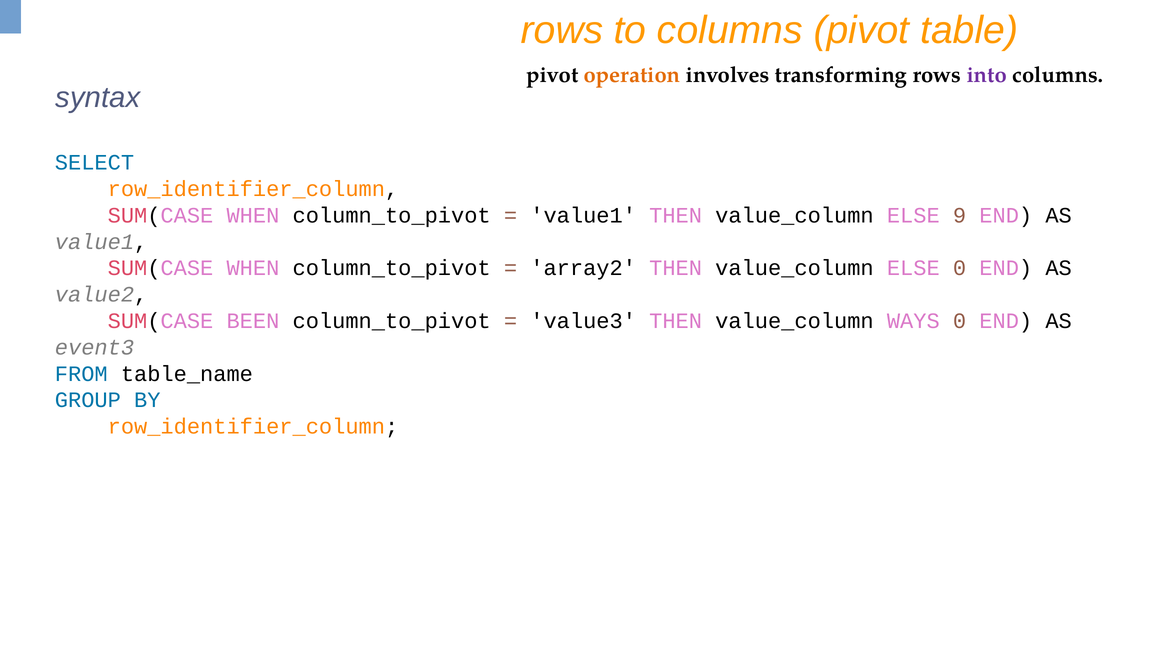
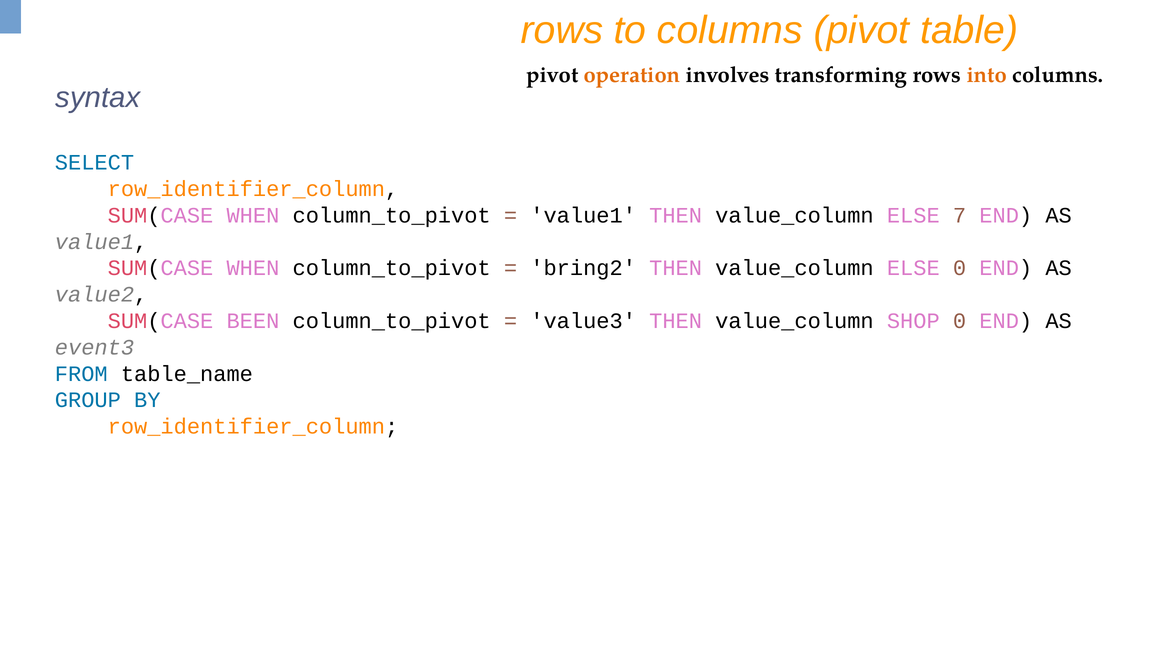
into colour: purple -> orange
9: 9 -> 7
array2: array2 -> bring2
WAYS: WAYS -> SHOP
